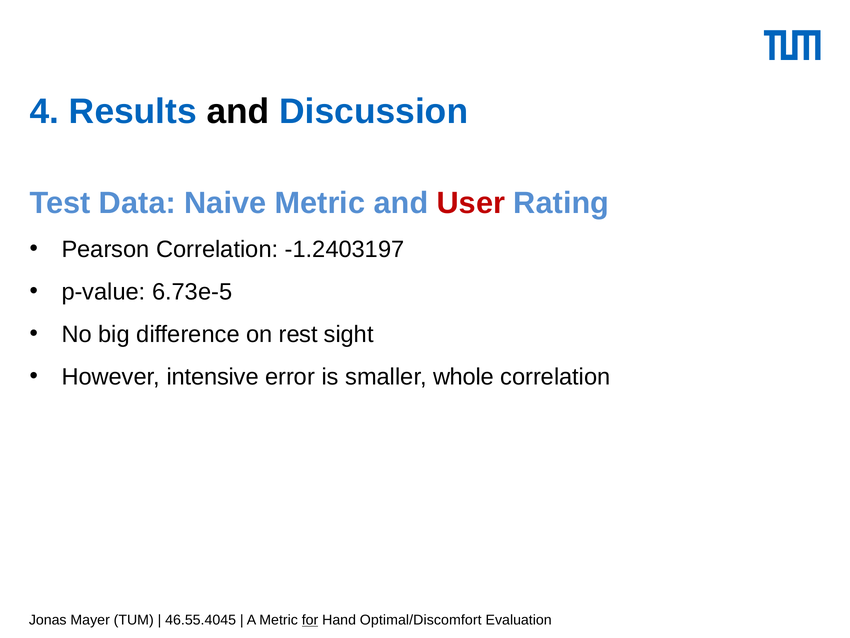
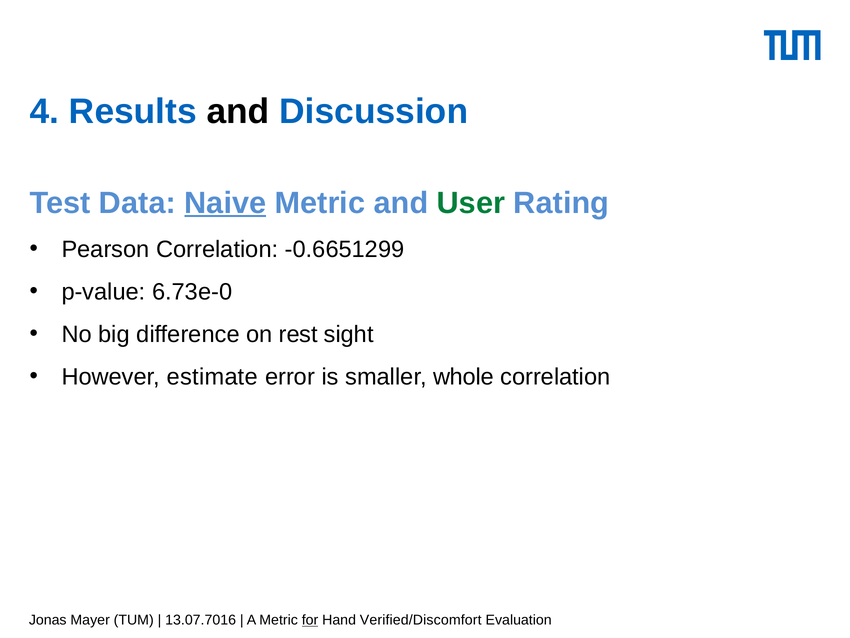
Naive underline: none -> present
User colour: red -> green
-1.2403197: -1.2403197 -> -0.6651299
6.73e-5: 6.73e-5 -> 6.73e-0
intensive: intensive -> estimate
46.55.4045: 46.55.4045 -> 13.07.7016
Optimal/Discomfort: Optimal/Discomfort -> Verified/Discomfort
